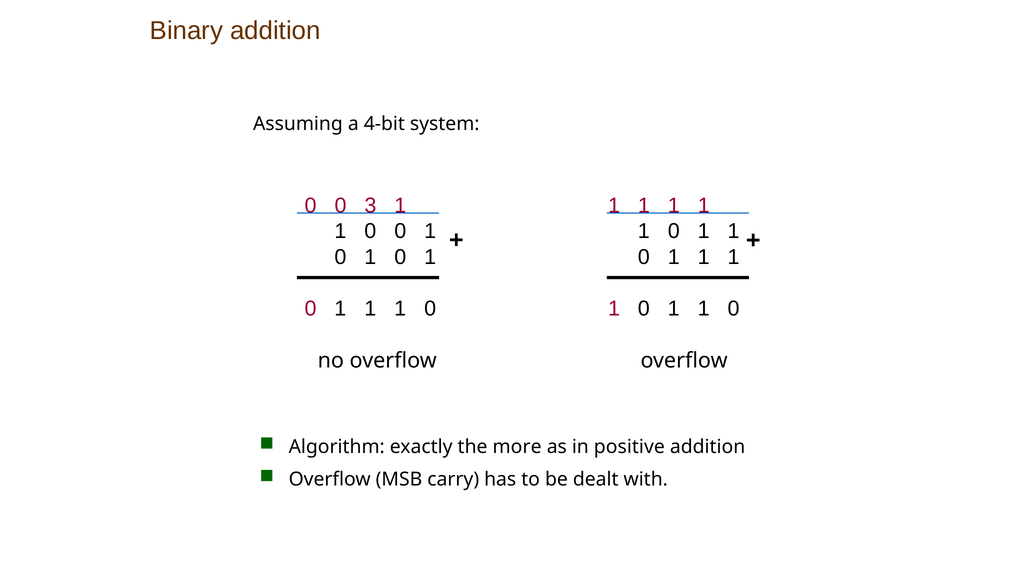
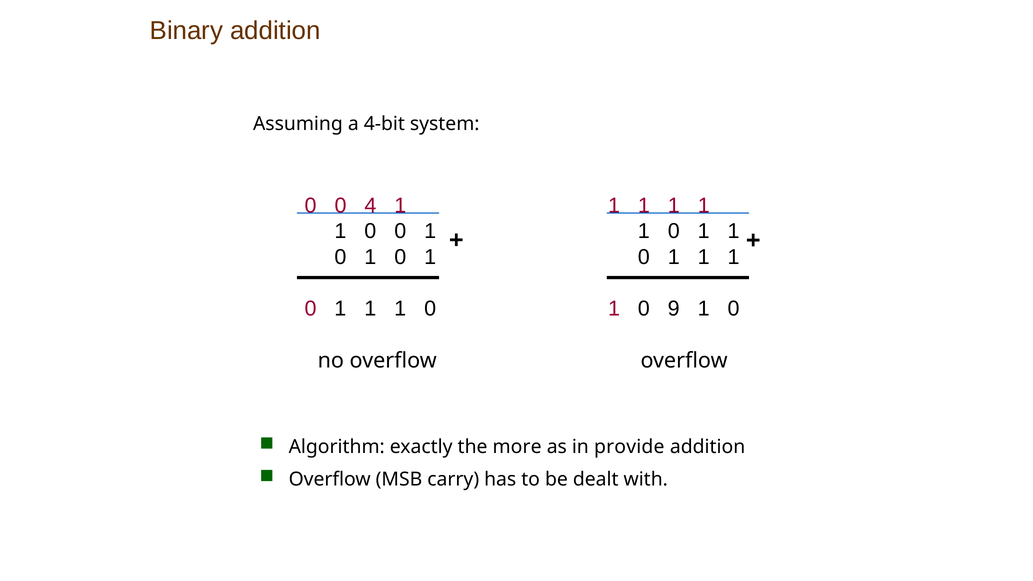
3: 3 -> 4
1 at (674, 309): 1 -> 9
positive: positive -> provide
